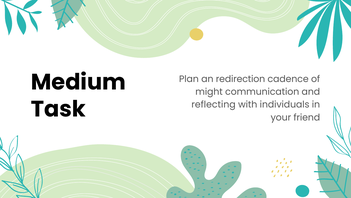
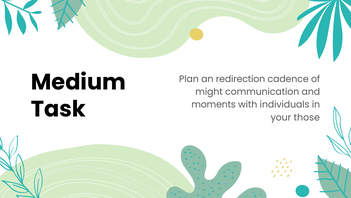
reflecting: reflecting -> moments
friend: friend -> those
